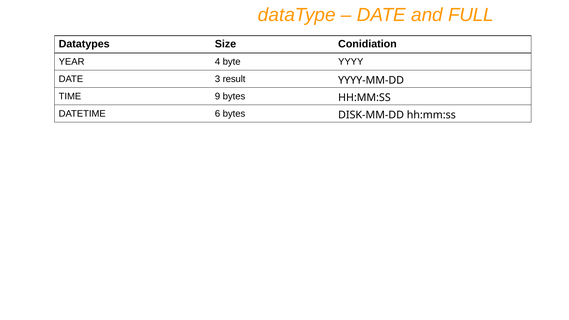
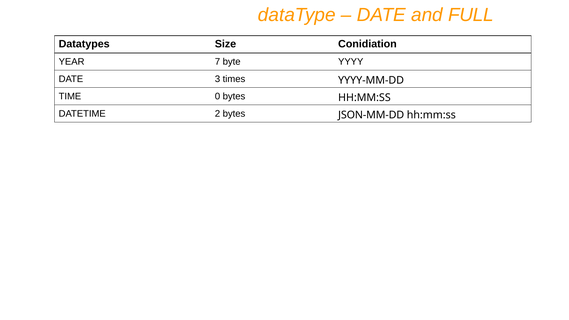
4: 4 -> 7
result: result -> times
9: 9 -> 0
6: 6 -> 2
DISK-MM-DD: DISK-MM-DD -> JSON-MM-DD
